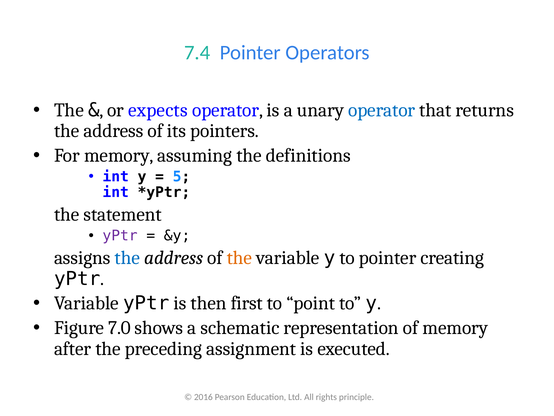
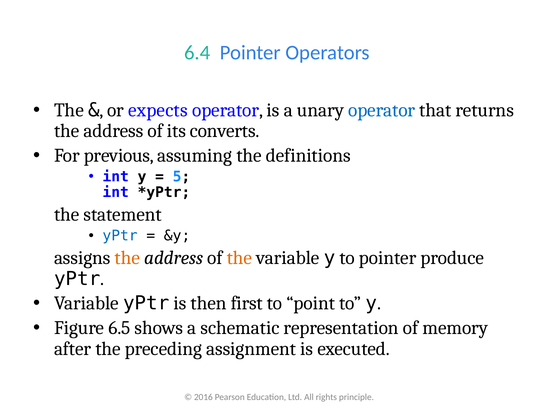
7.4: 7.4 -> 6.4
pointers: pointers -> converts
For memory: memory -> previous
yPtr at (120, 236) colour: purple -> blue
the at (127, 258) colour: blue -> orange
creating: creating -> produce
7.0: 7.0 -> 6.5
